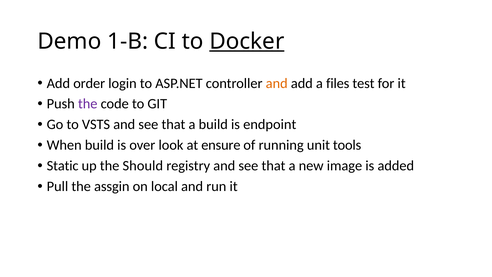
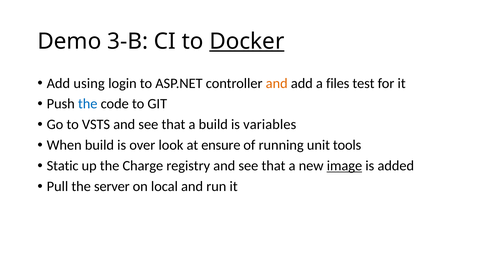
1-B: 1-B -> 3-B
order: order -> using
the at (88, 104) colour: purple -> blue
endpoint: endpoint -> variables
Should: Should -> Charge
image underline: none -> present
assgin: assgin -> server
